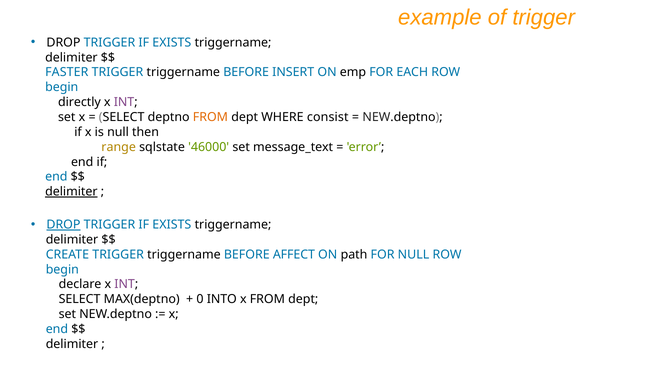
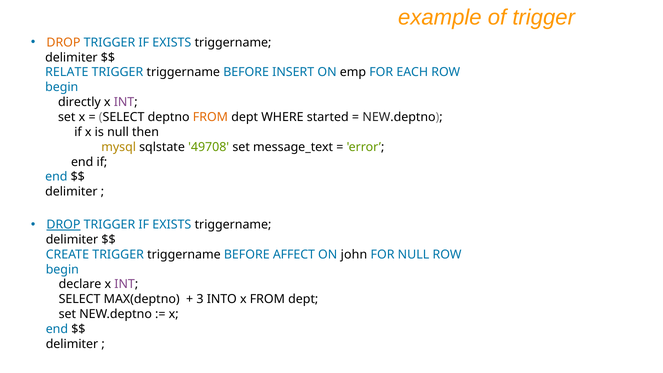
DROP at (63, 43) colour: black -> orange
FASTER: FASTER -> RELATE
consist: consist -> started
range: range -> mysql
46000: 46000 -> 49708
delimiter at (71, 192) underline: present -> none
path: path -> john
0: 0 -> 3
